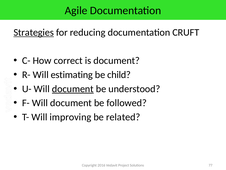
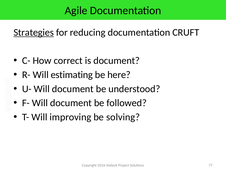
child: child -> here
document at (73, 89) underline: present -> none
related: related -> solving
